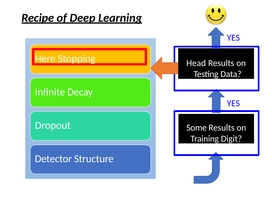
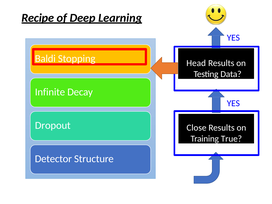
Here: Here -> Baldi
Some: Some -> Close
Digit: Digit -> True
